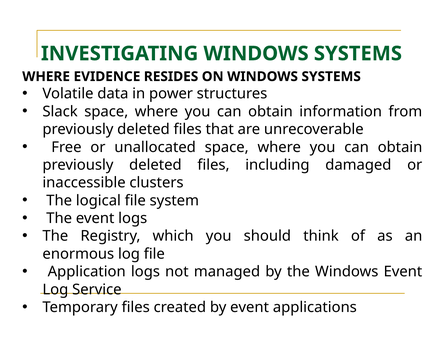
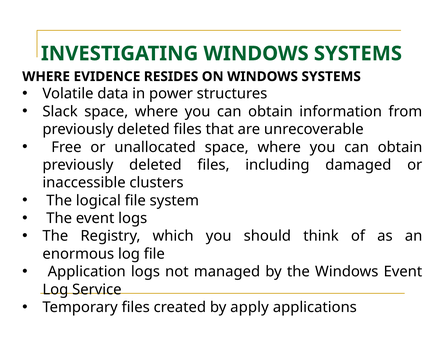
by event: event -> apply
